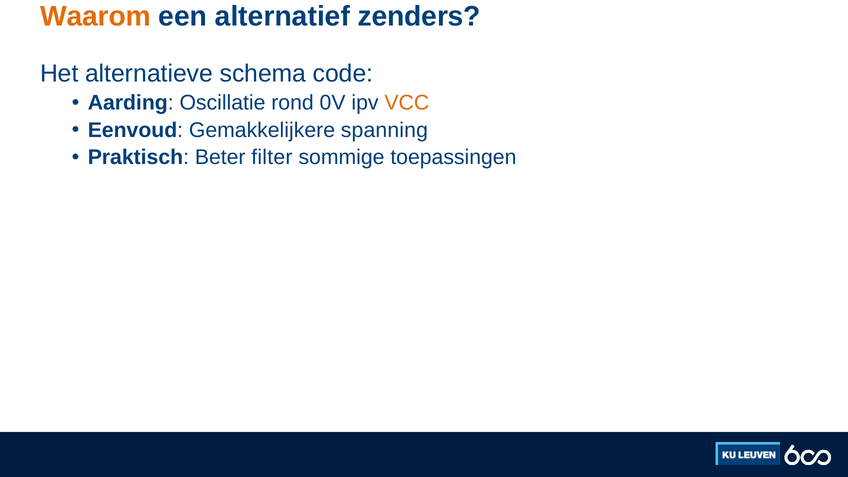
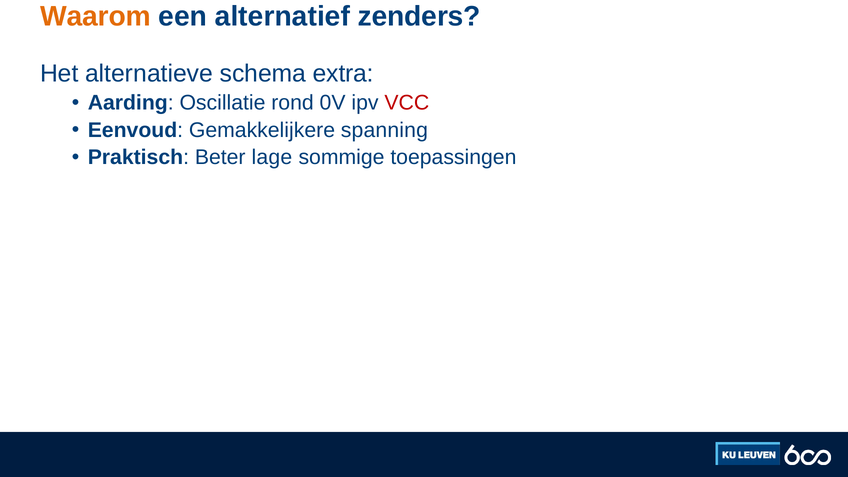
code: code -> extra
VCC colour: orange -> red
filter: filter -> lage
